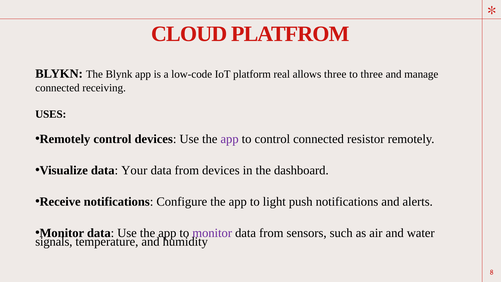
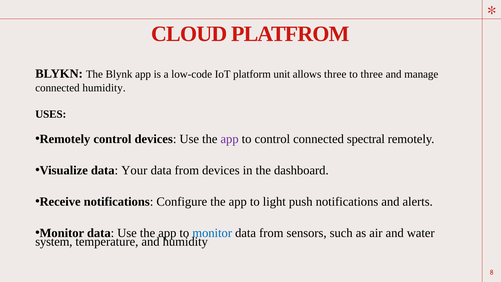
real: real -> unit
connected receiving: receiving -> humidity
resistor: resistor -> spectral
monitor at (212, 233) colour: purple -> blue
signals: signals -> system
